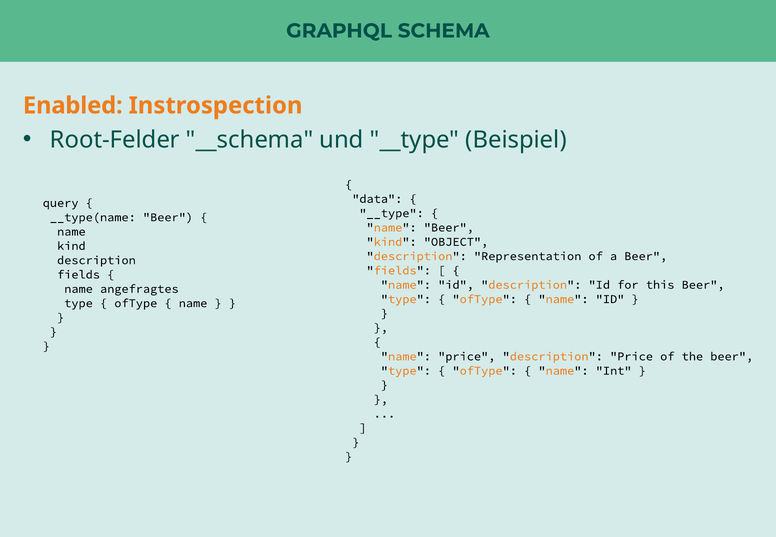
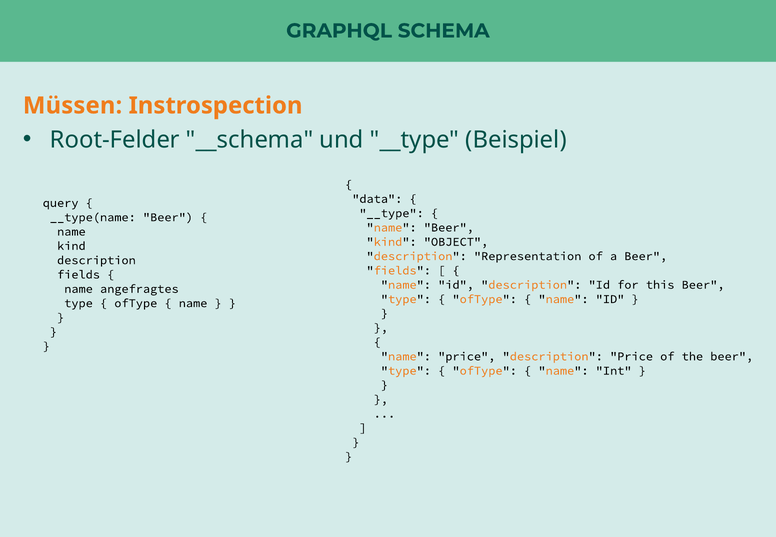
Enabled: Enabled -> Müssen
